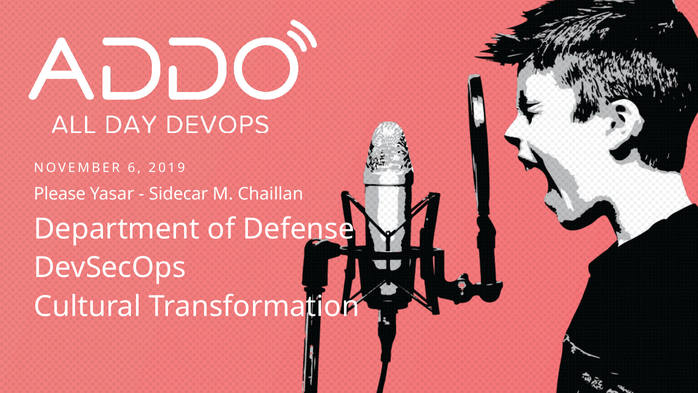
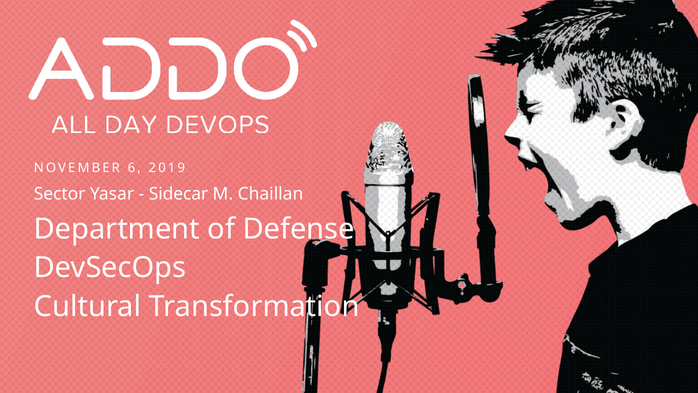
Please: Please -> Sector
